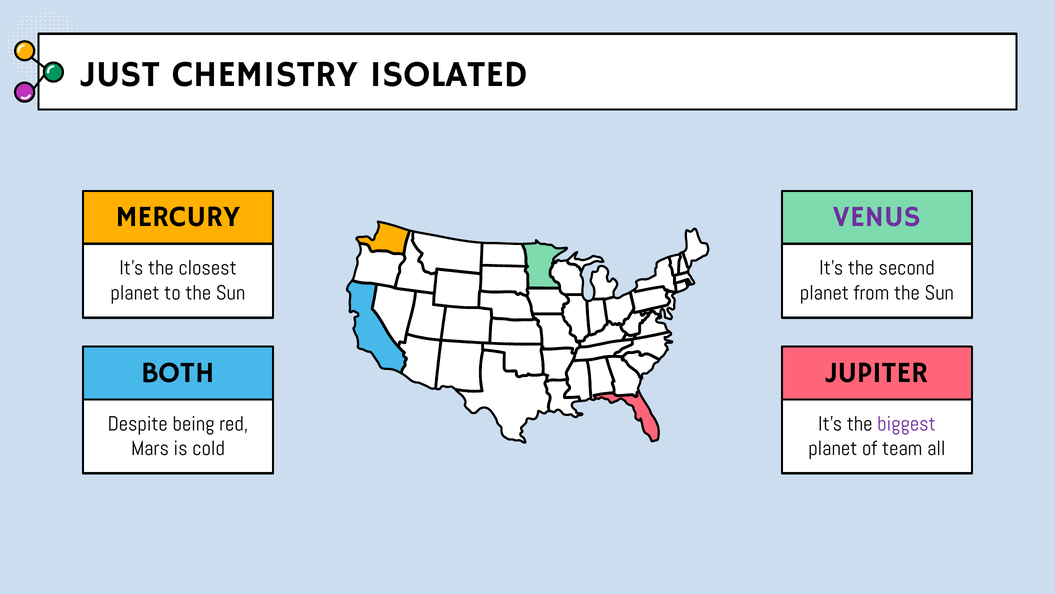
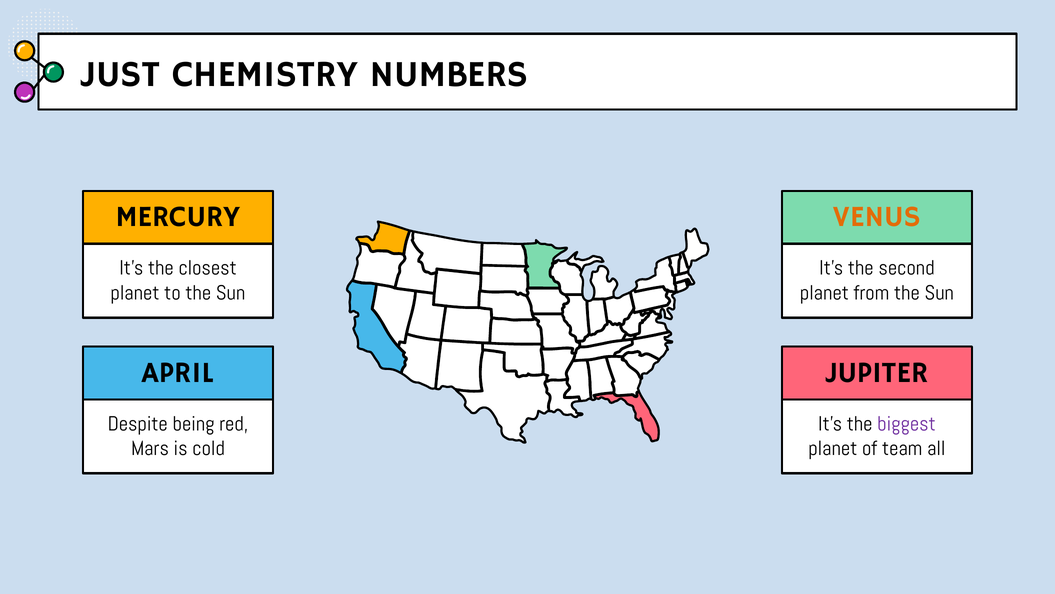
ISOLATED: ISOLATED -> NUMBERS
VENUS colour: purple -> orange
BOTH: BOTH -> APRIL
